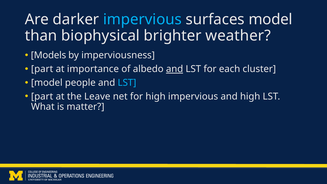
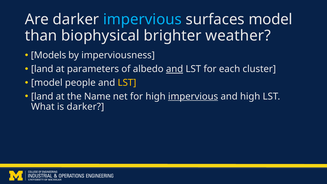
part at (42, 69): part -> land
importance: importance -> parameters
LST at (127, 83) colour: light blue -> yellow
part at (42, 96): part -> land
Leave: Leave -> Name
impervious at (193, 96) underline: none -> present
is matter: matter -> darker
